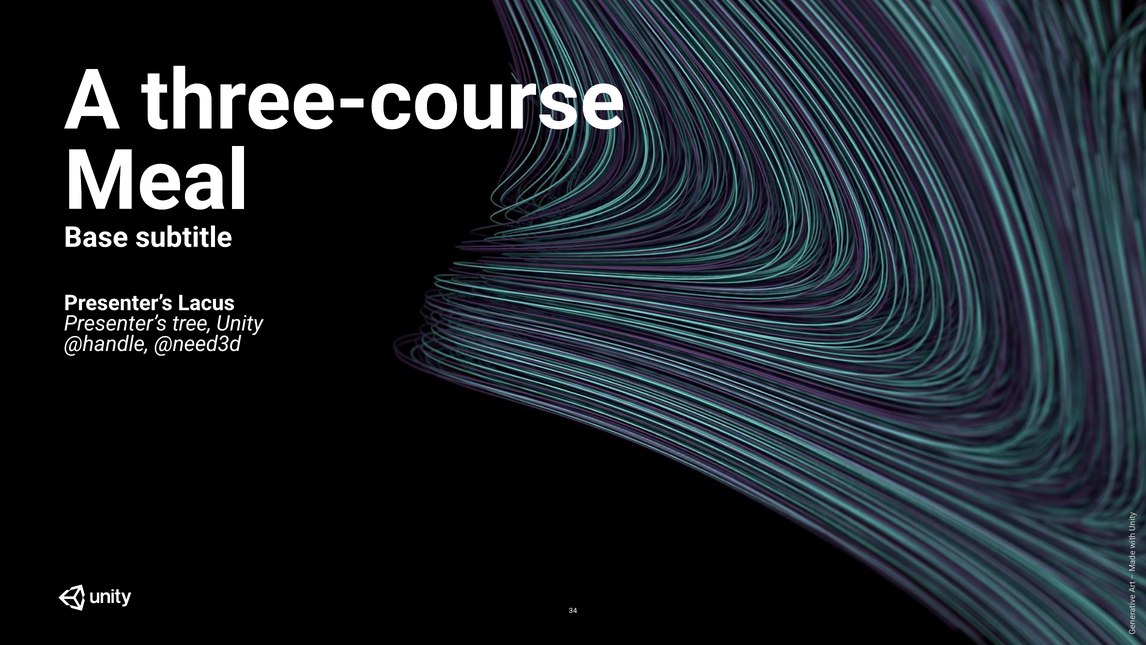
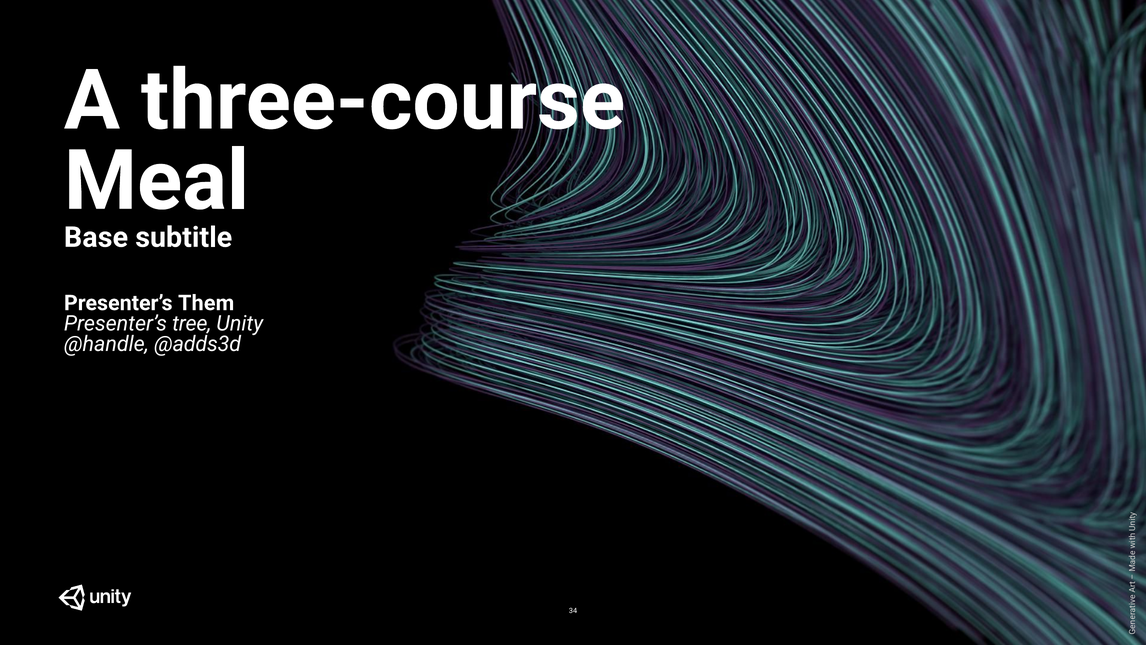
Lacus: Lacus -> Them
@need3d: @need3d -> @adds3d
